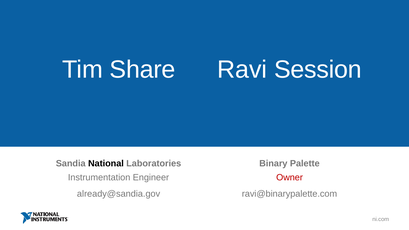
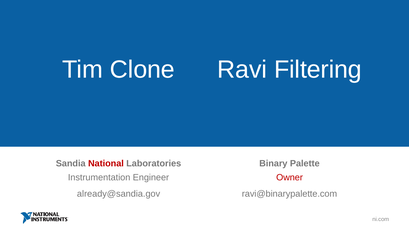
Share: Share -> Clone
Session: Session -> Filtering
National colour: black -> red
